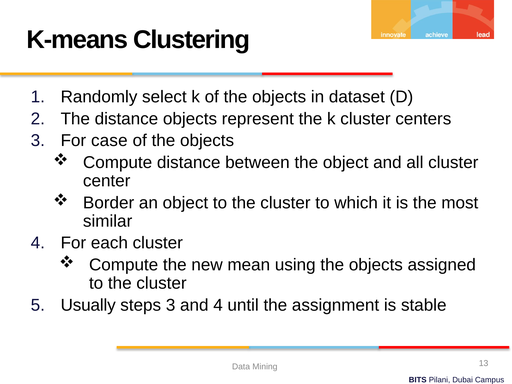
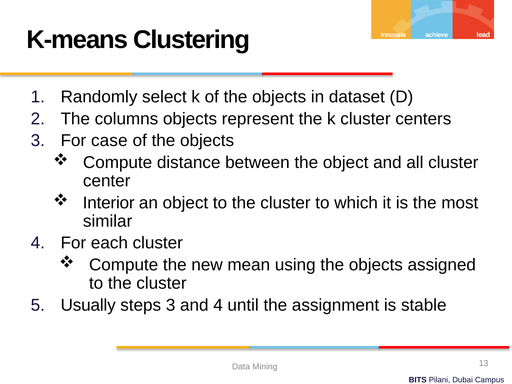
The distance: distance -> columns
Border: Border -> Interior
